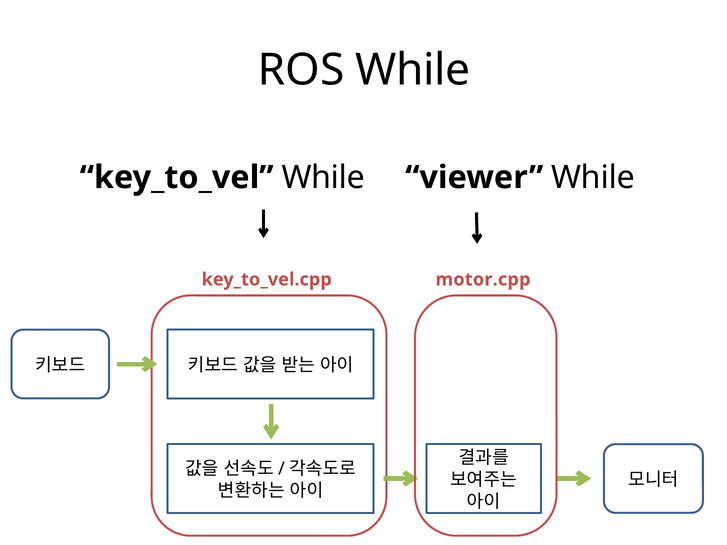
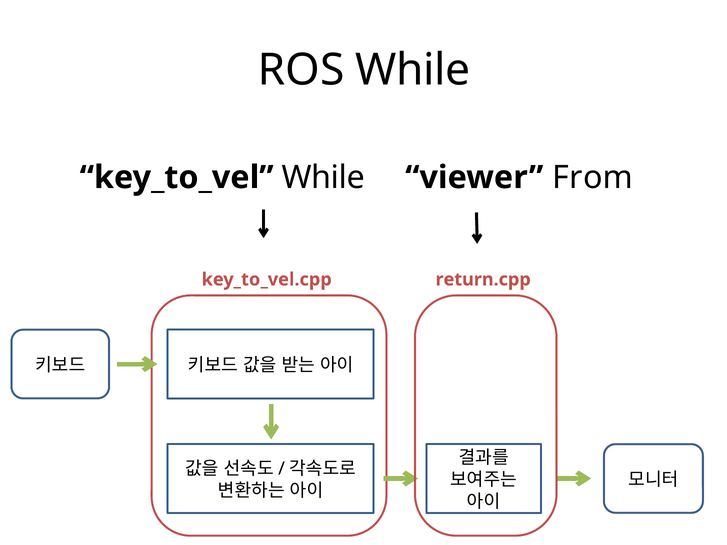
viewer While: While -> From
motor.cpp: motor.cpp -> return.cpp
